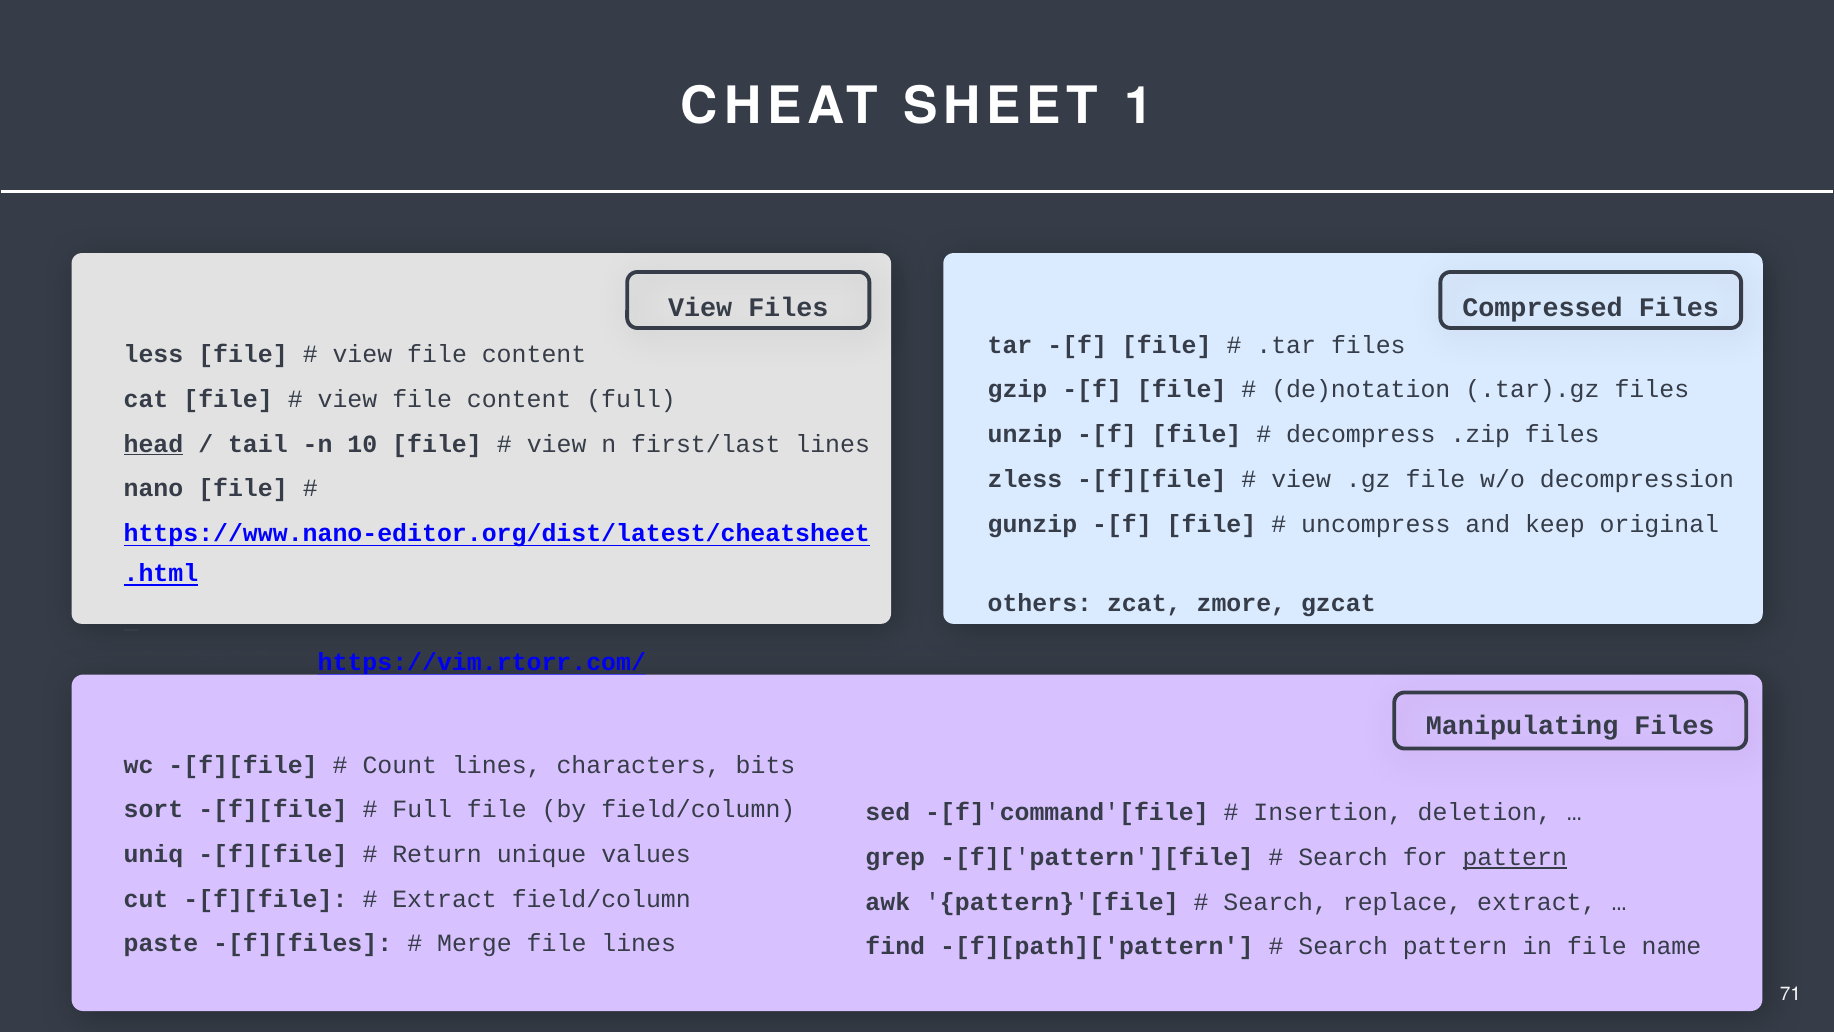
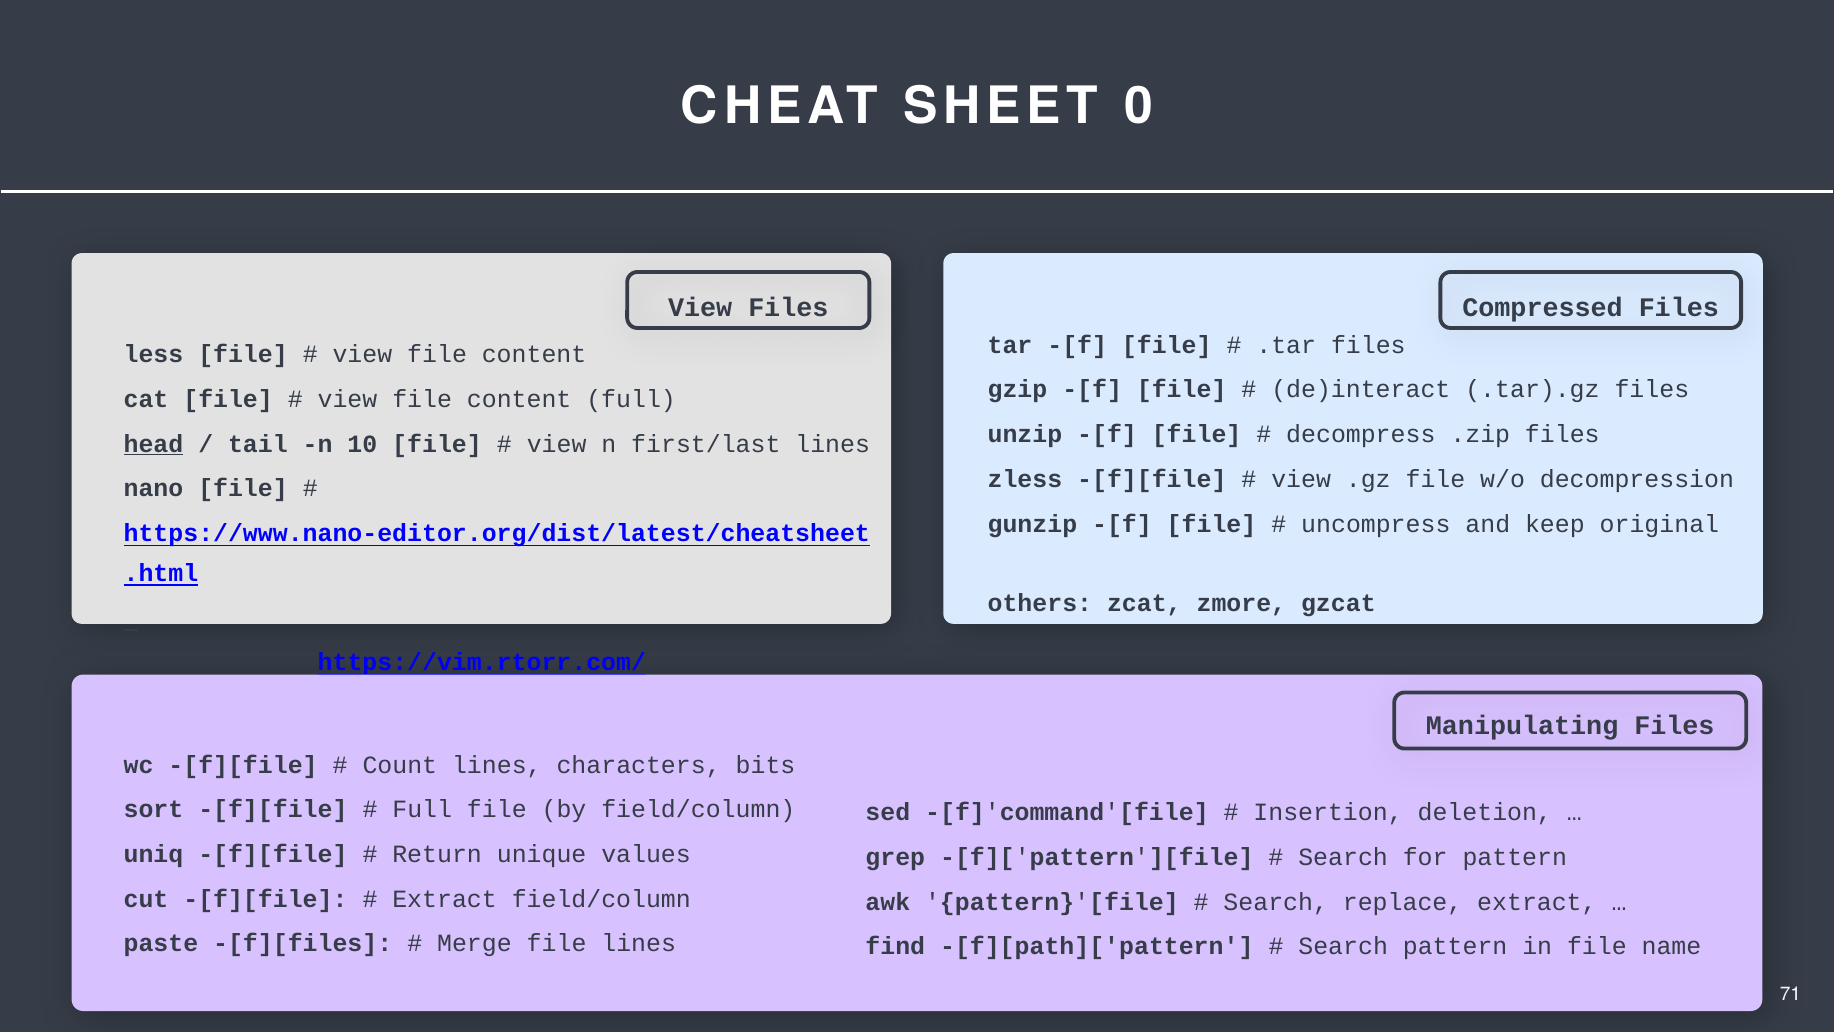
1: 1 -> 0
de)notation: de)notation -> de)interact
pattern at (1515, 857) underline: present -> none
